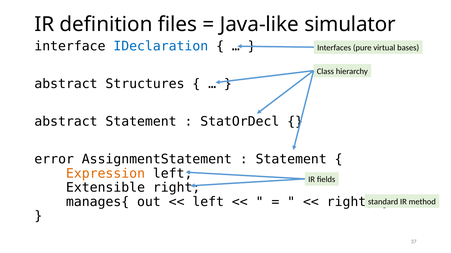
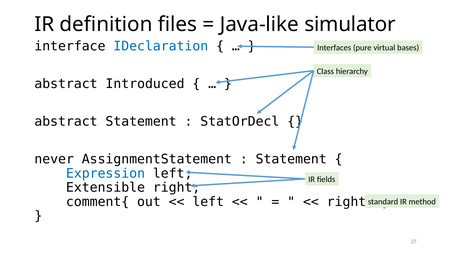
Structures: Structures -> Introduced
error: error -> never
Expression colour: orange -> blue
manages{: manages{ -> comment{
